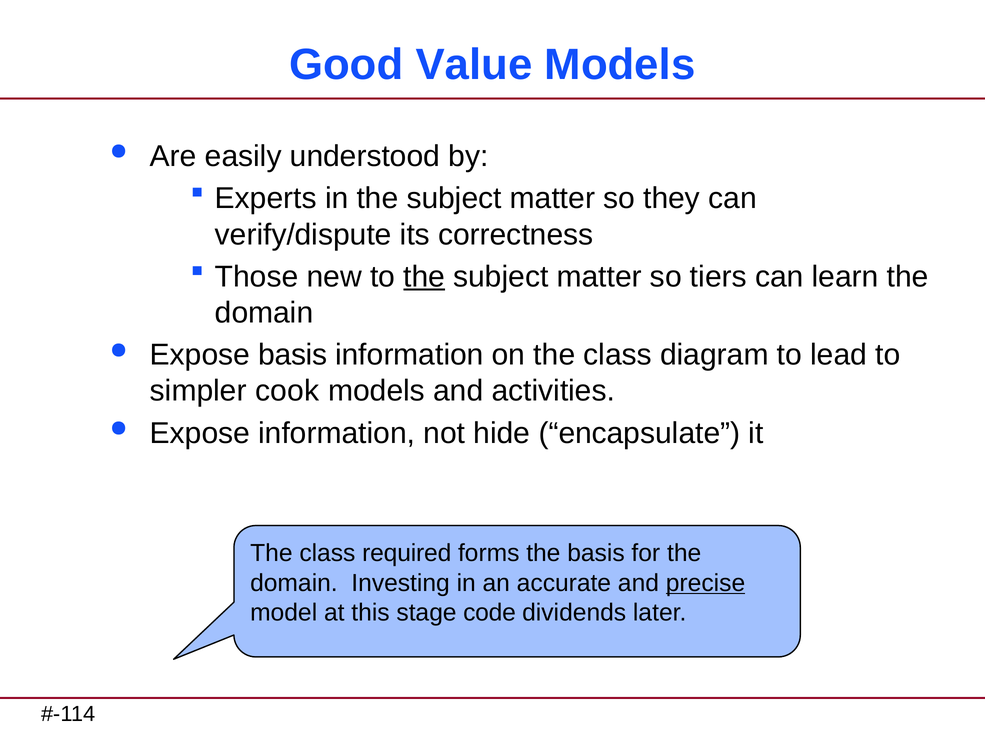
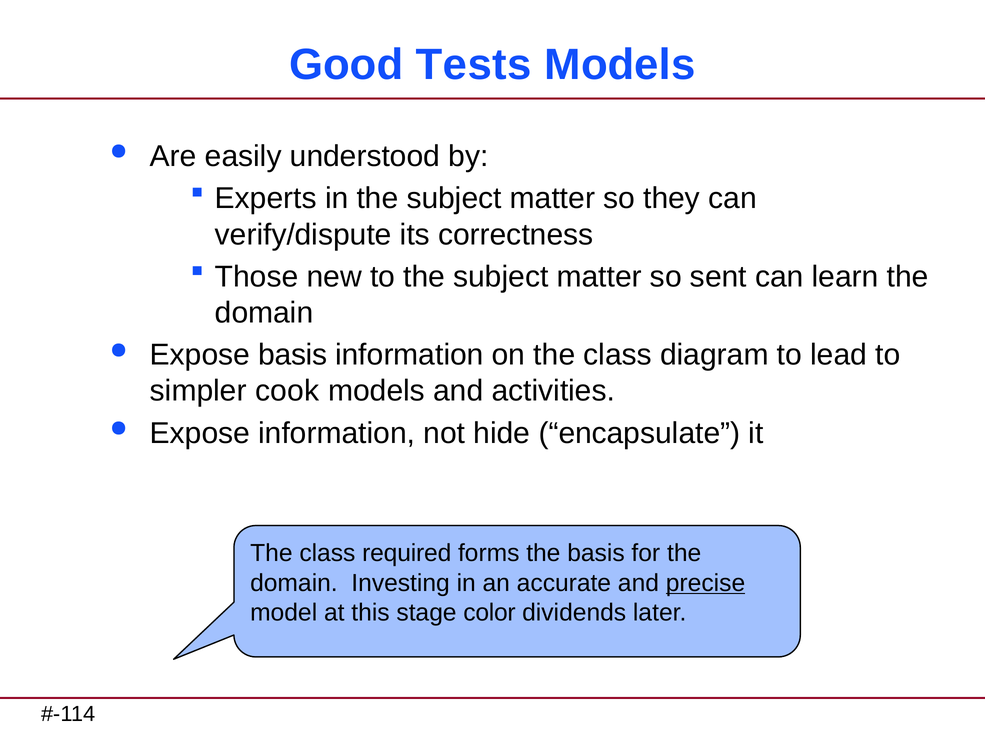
Value: Value -> Tests
the at (424, 277) underline: present -> none
tiers: tiers -> sent
code: code -> color
